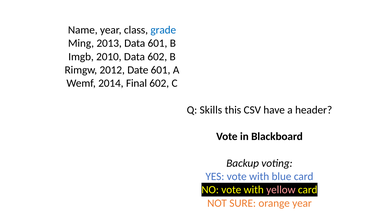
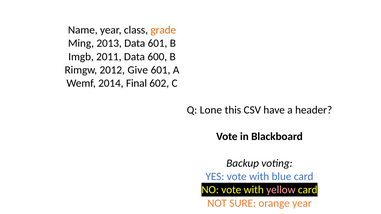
grade colour: blue -> orange
2010: 2010 -> 2011
Data 602: 602 -> 600
Date: Date -> Give
Skills: Skills -> Lone
